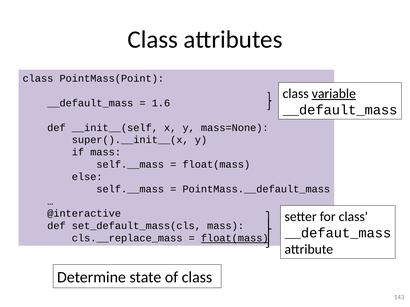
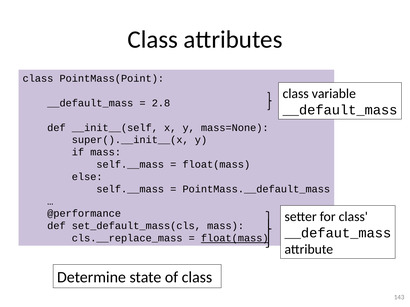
variable underline: present -> none
1.6: 1.6 -> 2.8
@interactive: @interactive -> @performance
